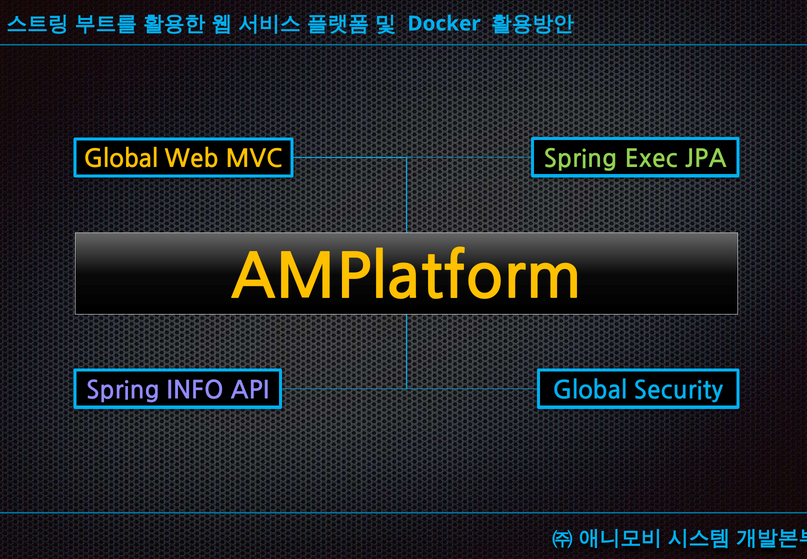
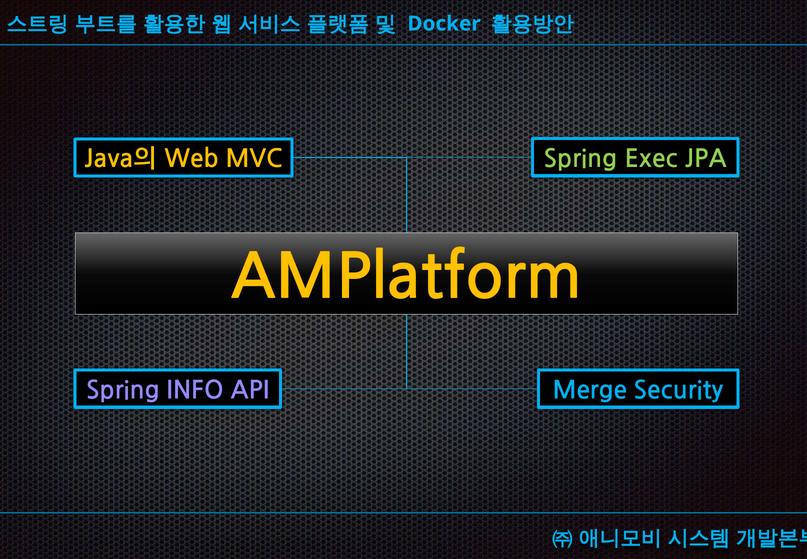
Global at (121, 159): Global -> Java의
Global at (590, 390): Global -> Merge
